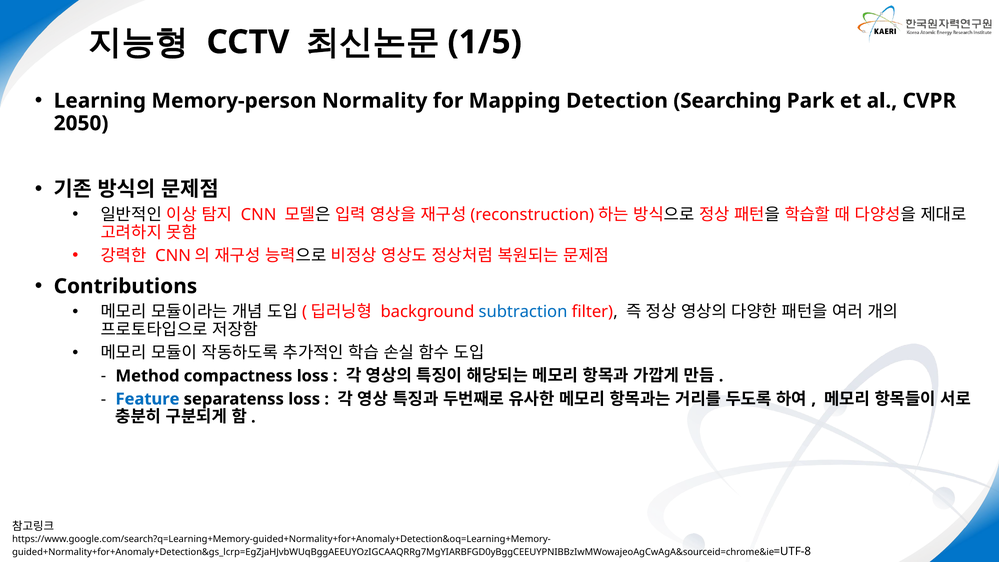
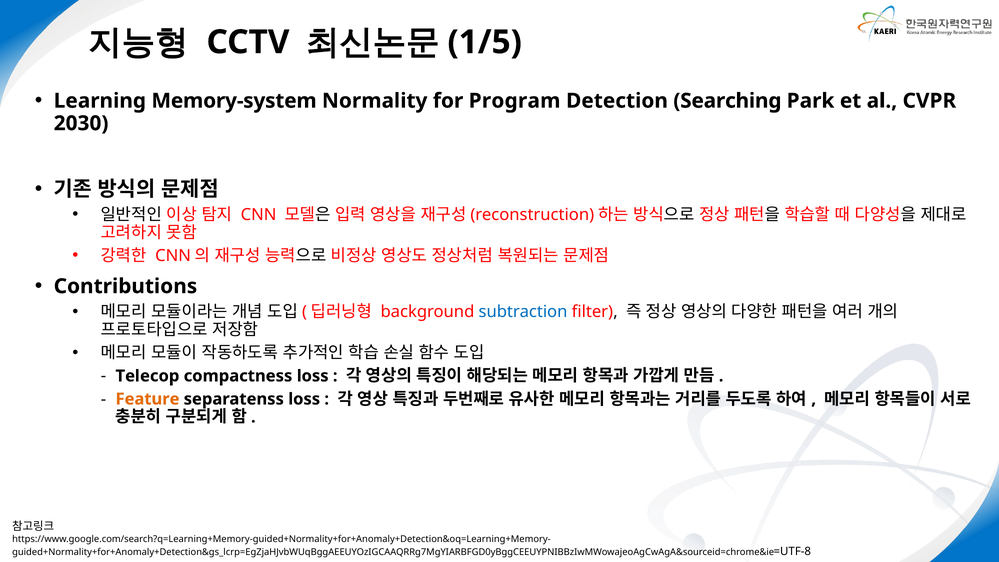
Memory-person: Memory-person -> Memory-system
Mapping: Mapping -> Program
2050: 2050 -> 2030
Method: Method -> Telecop
Feature colour: blue -> orange
